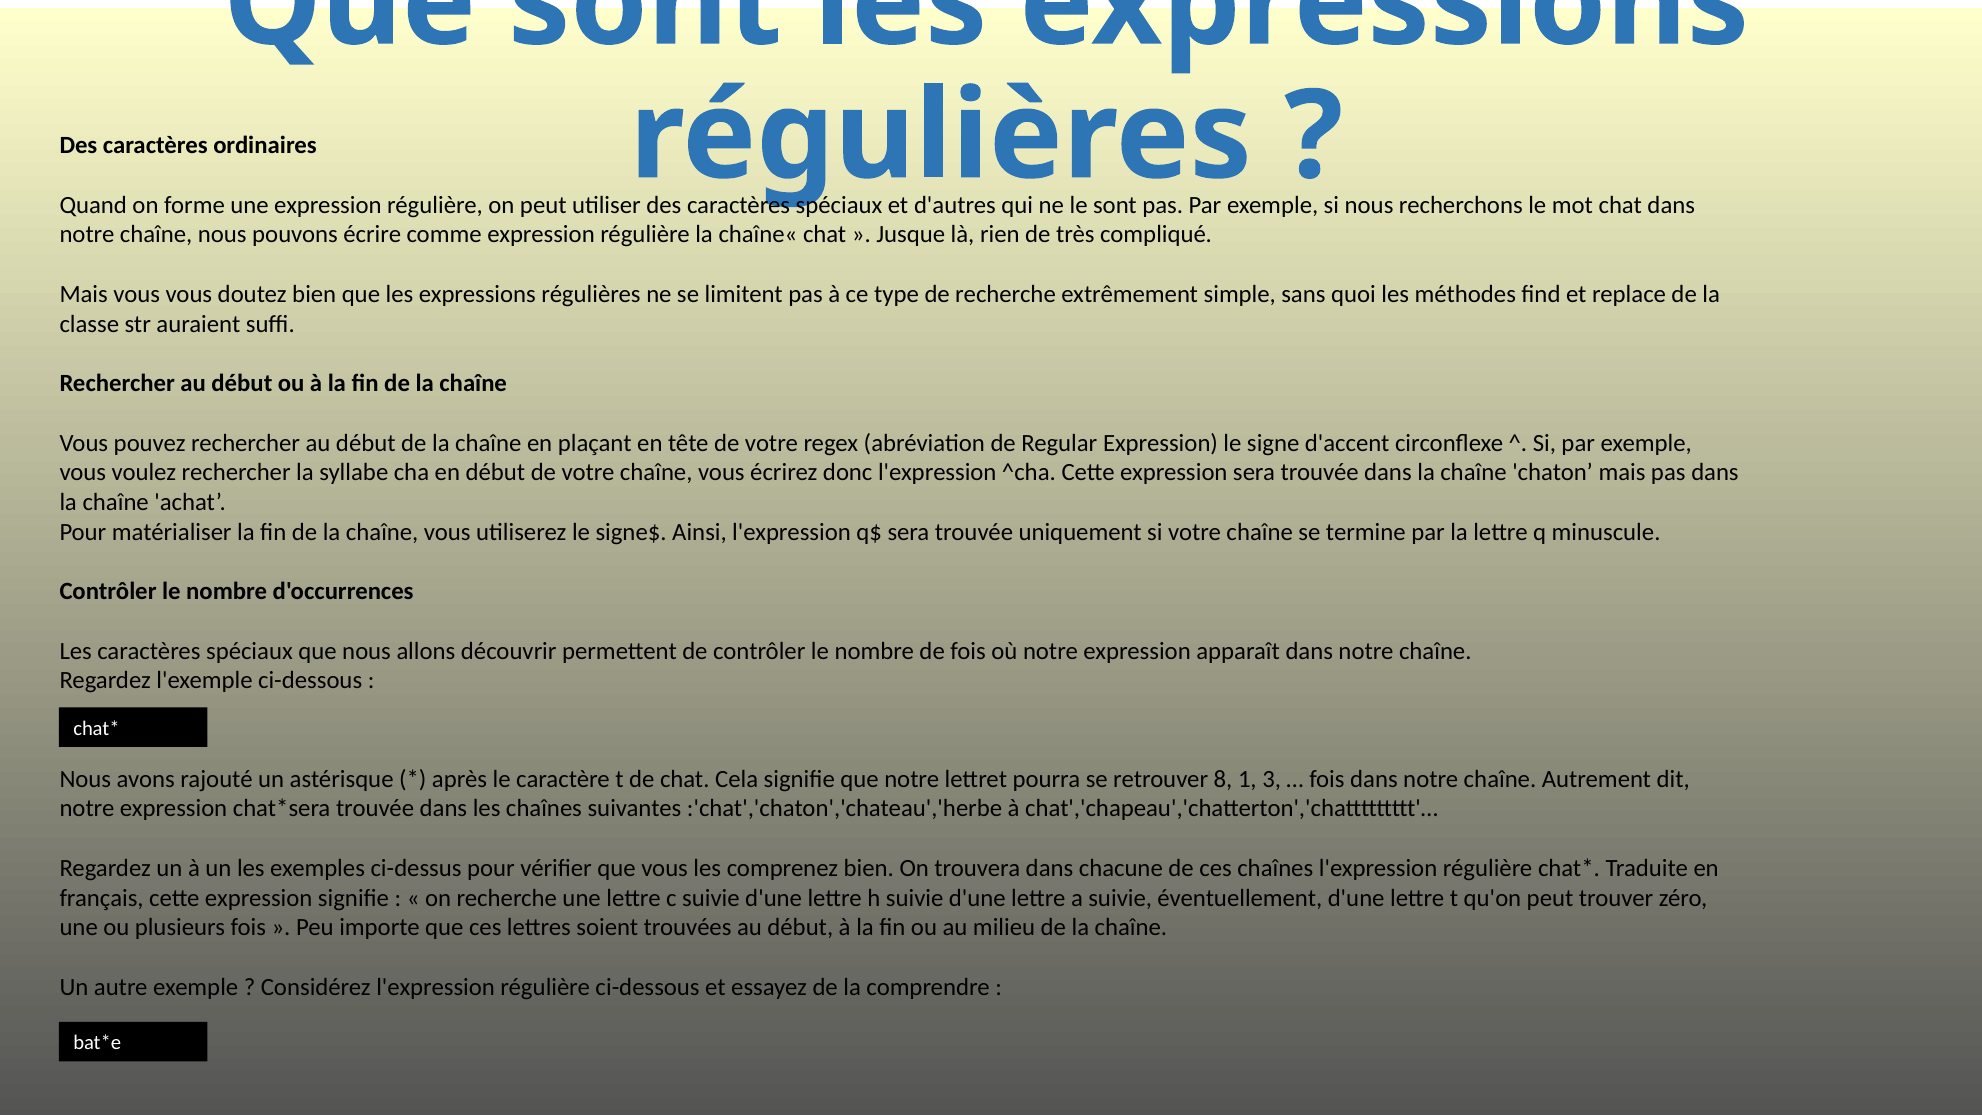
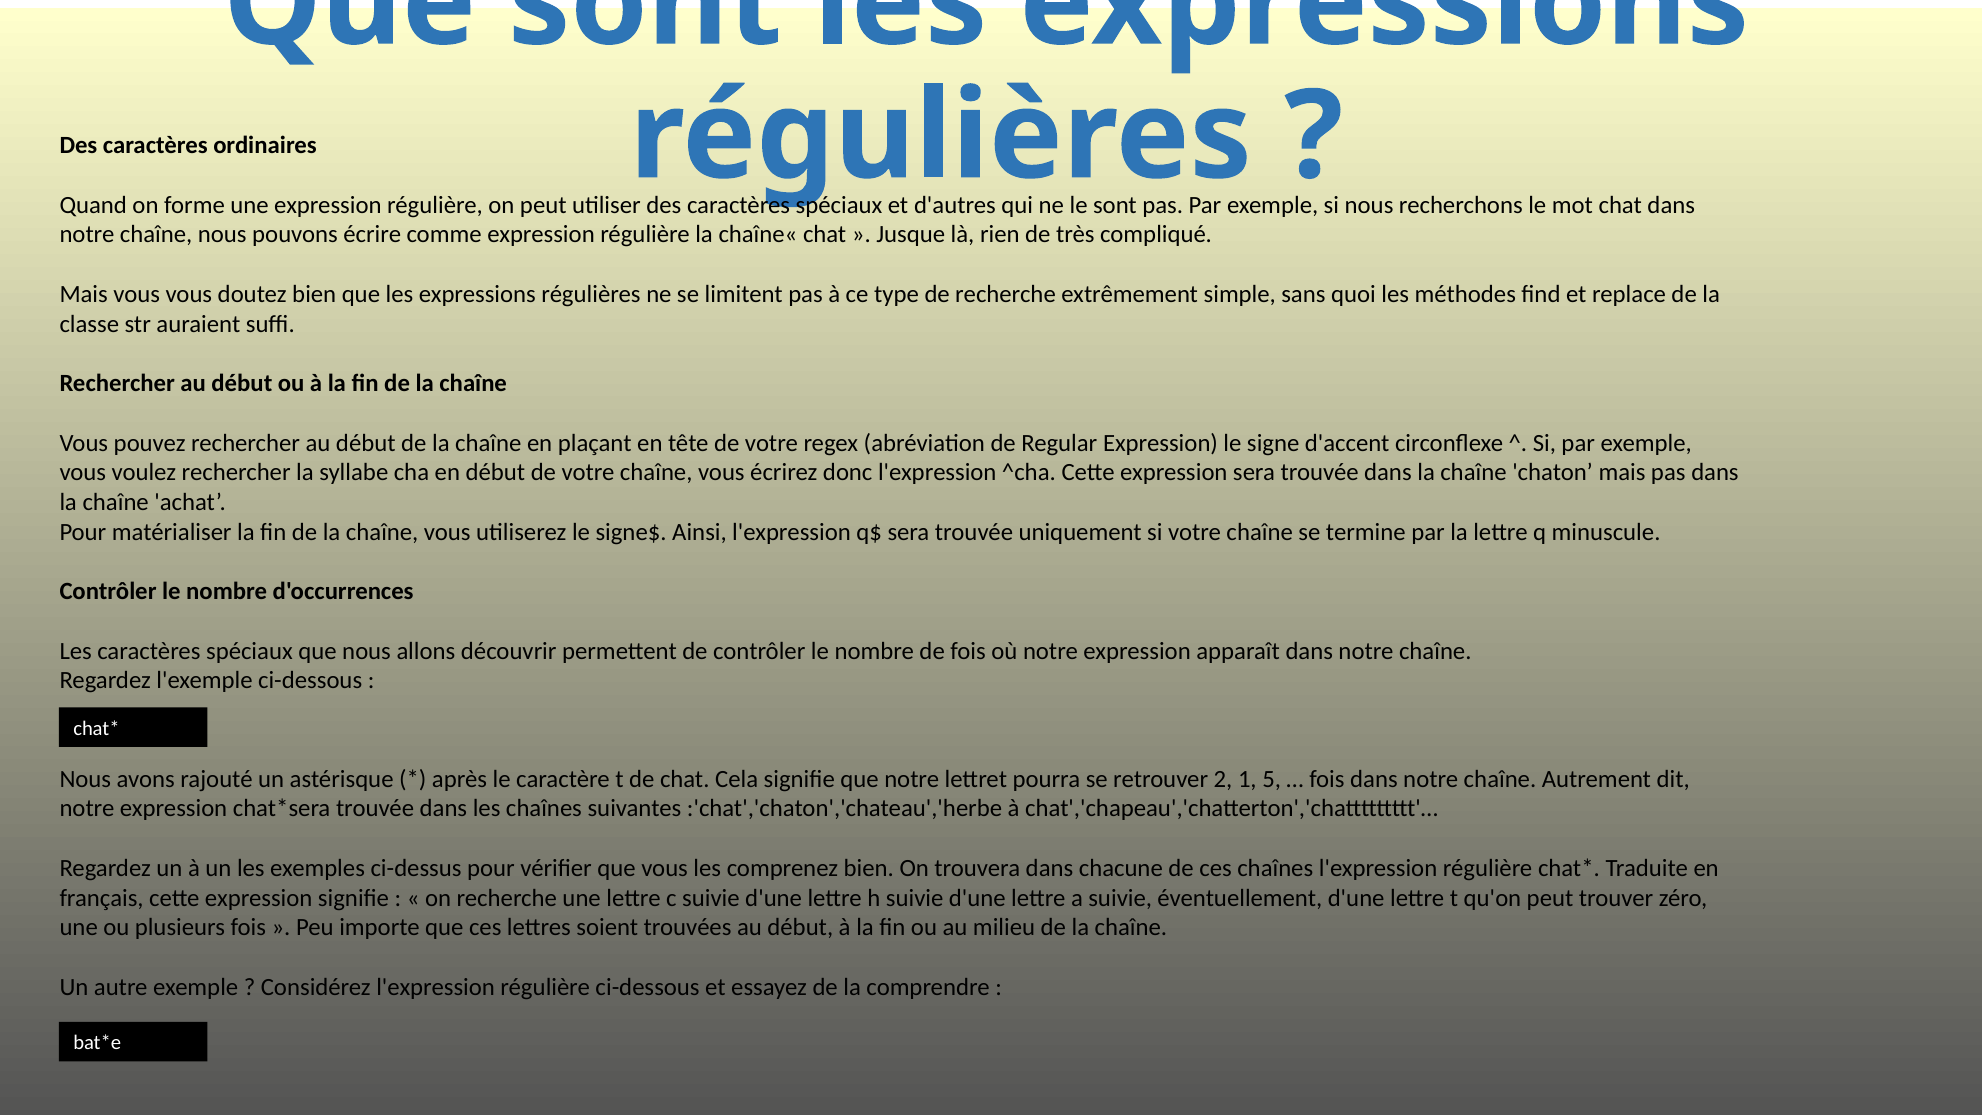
8: 8 -> 2
3: 3 -> 5
